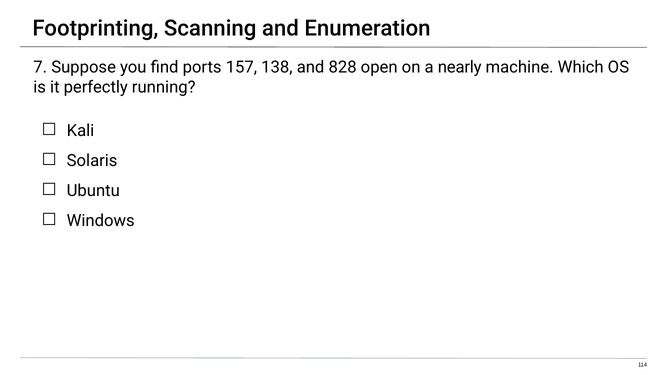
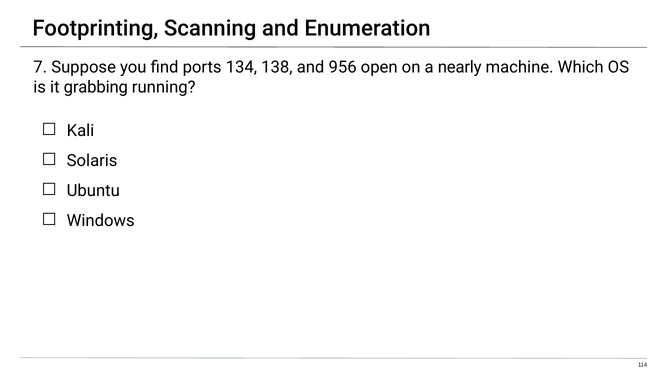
157: 157 -> 134
828: 828 -> 956
perfectly: perfectly -> grabbing
